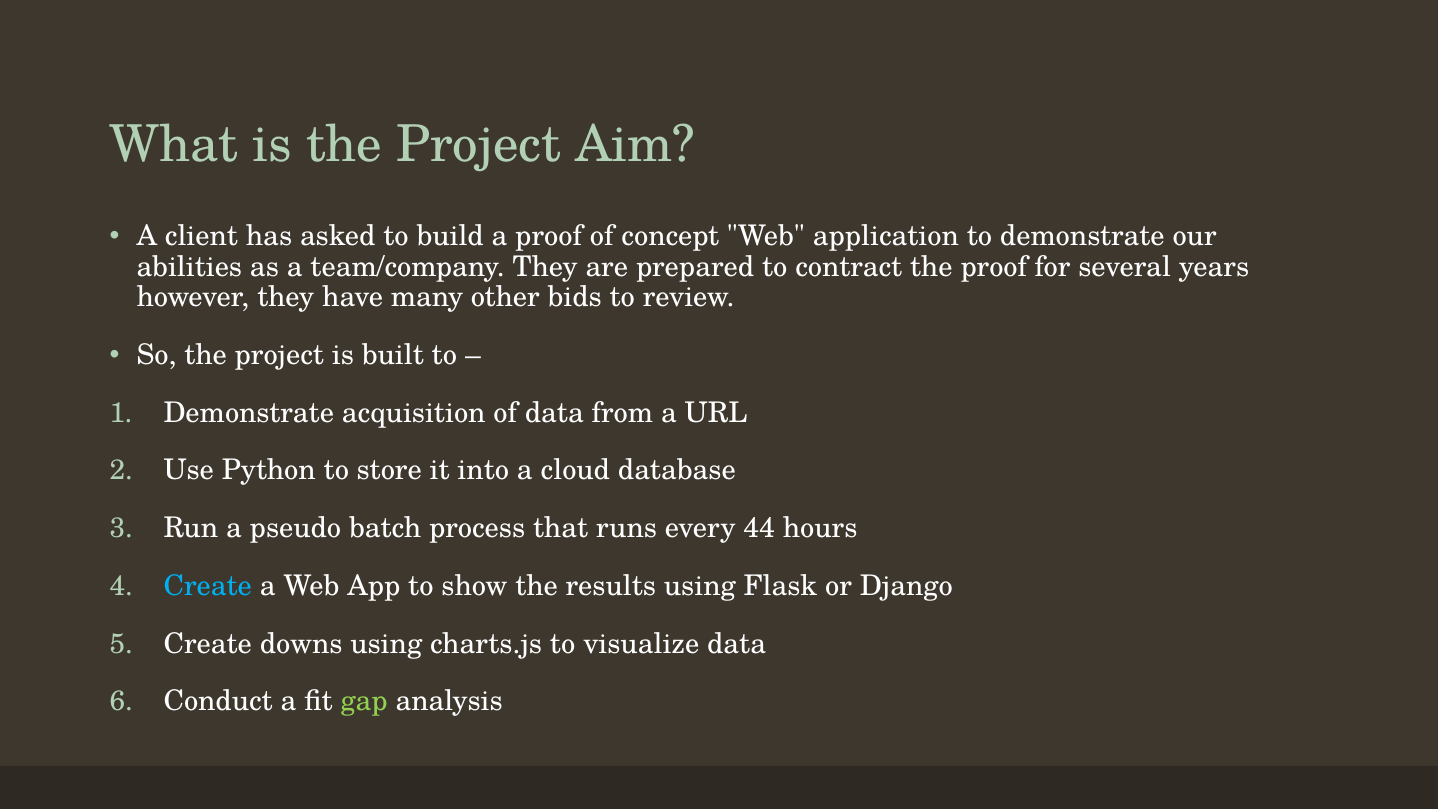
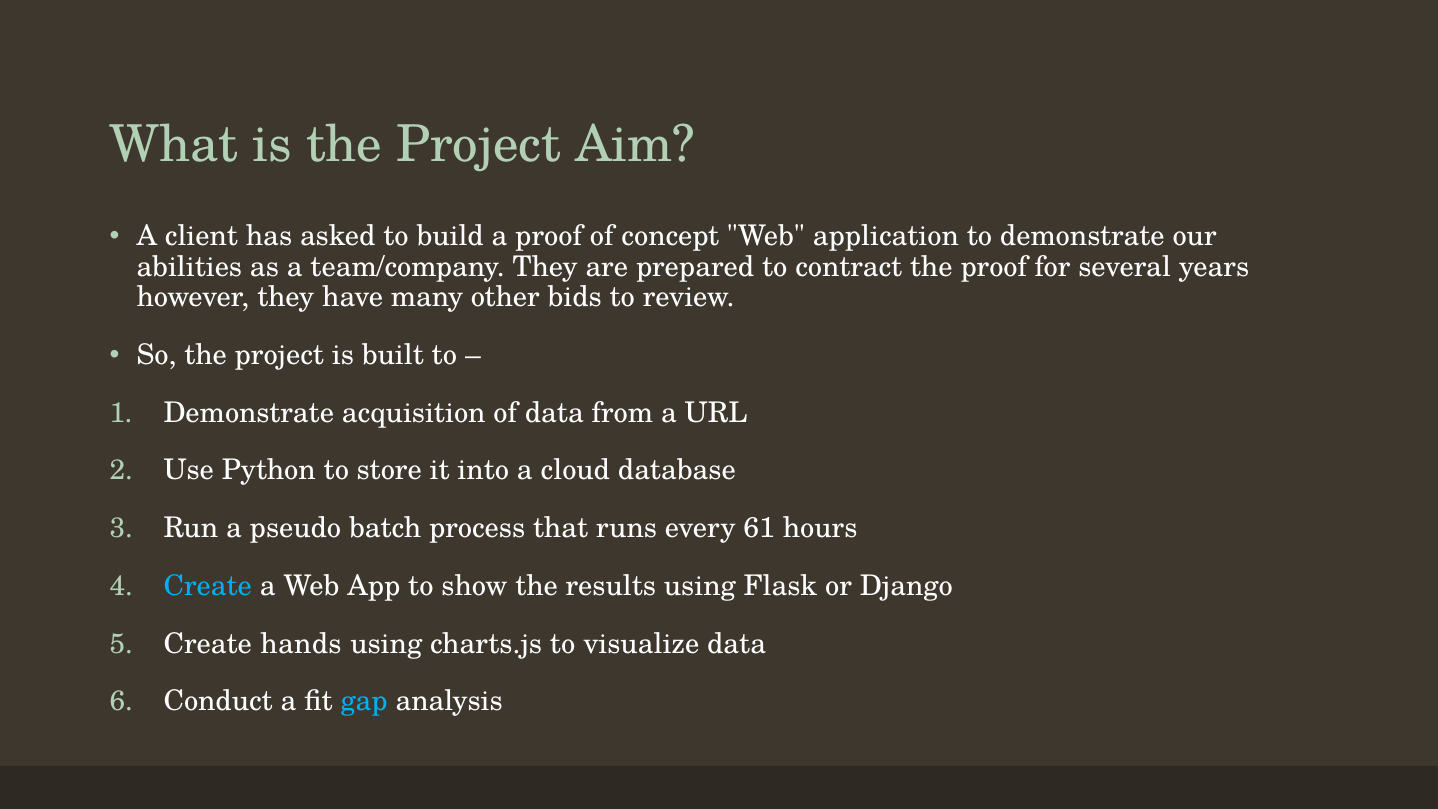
44: 44 -> 61
downs: downs -> hands
gap colour: light green -> light blue
